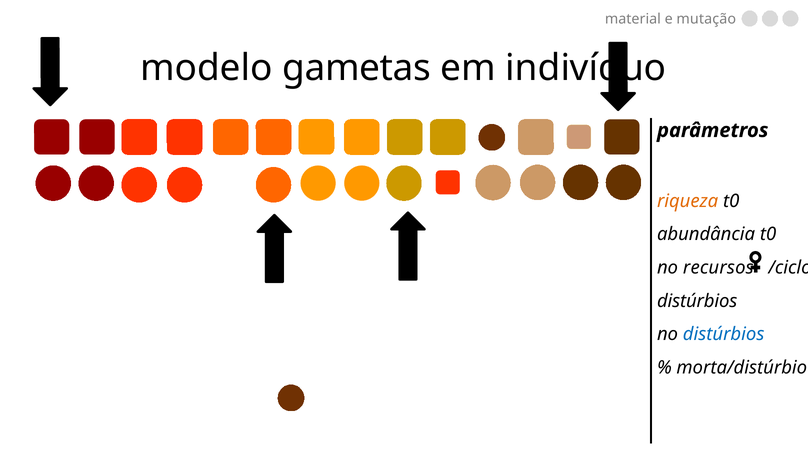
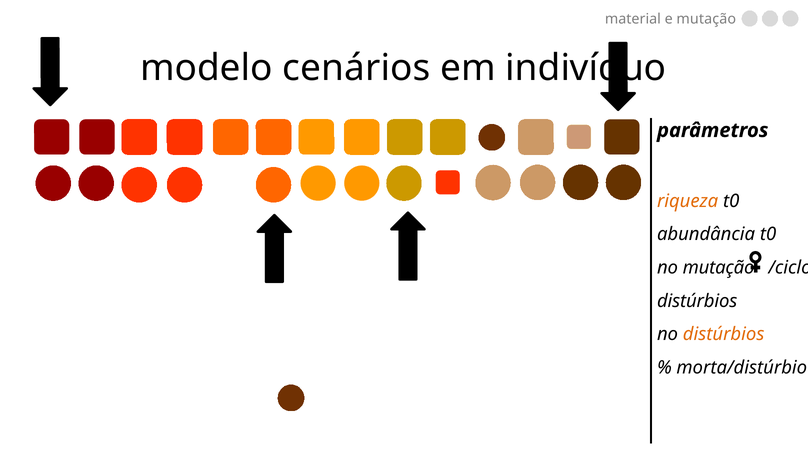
gametas: gametas -> cenários
no recursos: recursos -> mutação
distúrbios at (724, 334) colour: blue -> orange
